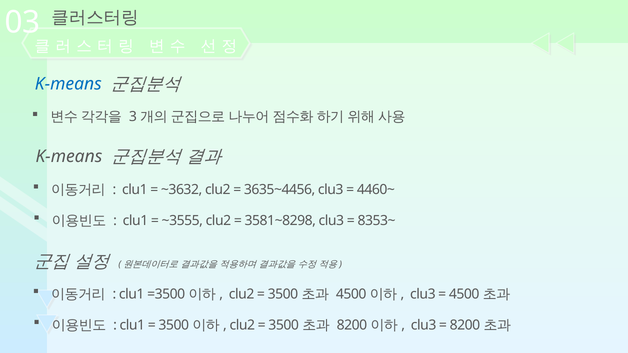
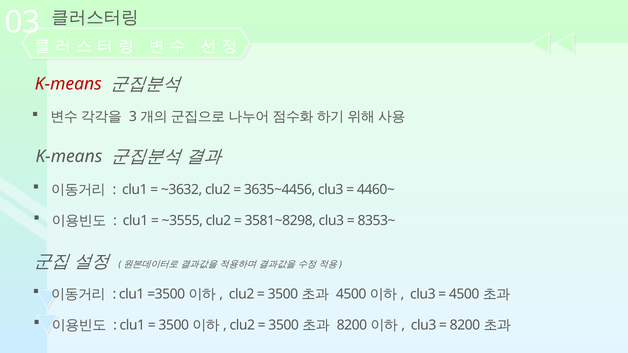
K-means at (68, 84) colour: blue -> red
